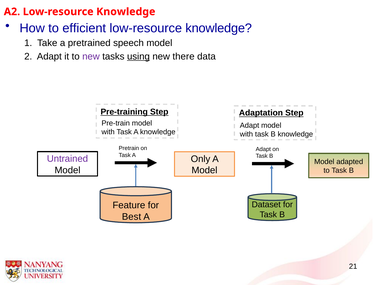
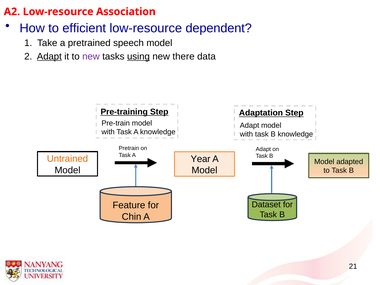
A2 Low-resource Knowledge: Knowledge -> Association
knowledge at (219, 28): knowledge -> dependent
Adapt at (49, 56) underline: none -> present
Untrained colour: purple -> orange
Only: Only -> Year
Best: Best -> Chin
